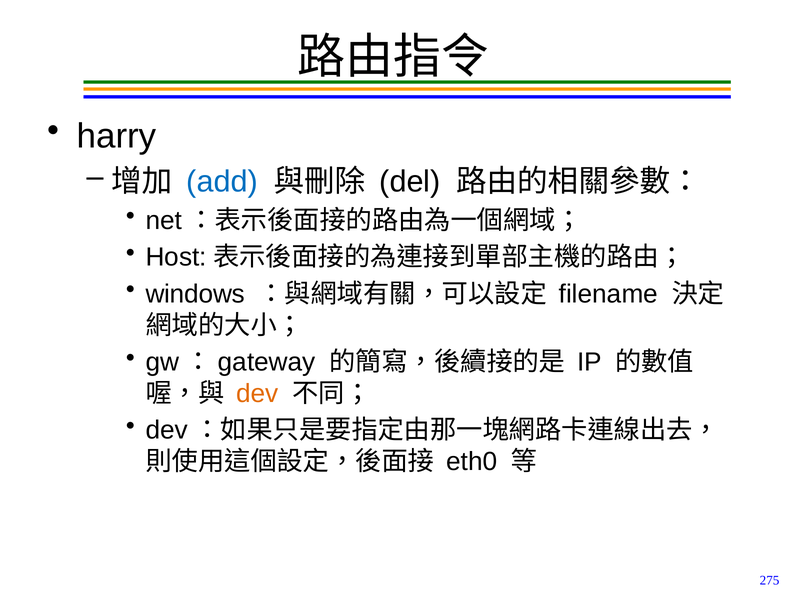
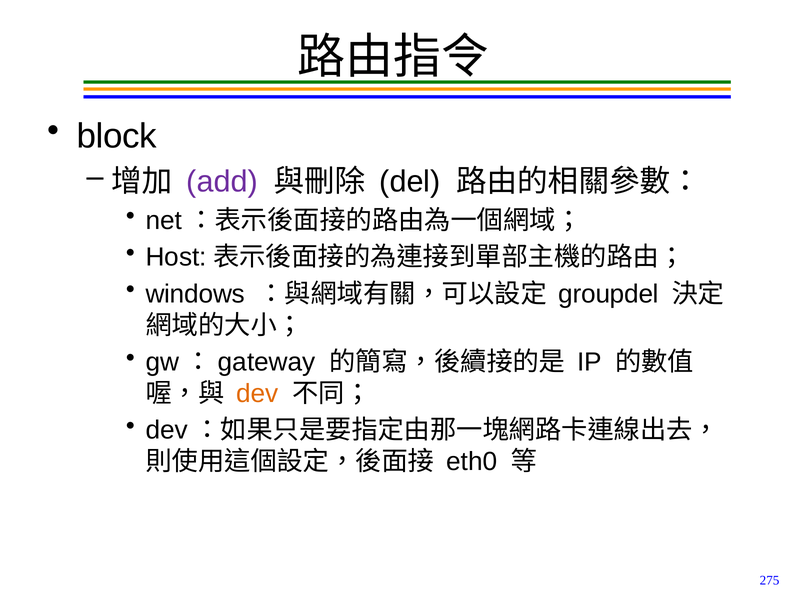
harry: harry -> block
add colour: blue -> purple
filename: filename -> groupdel
